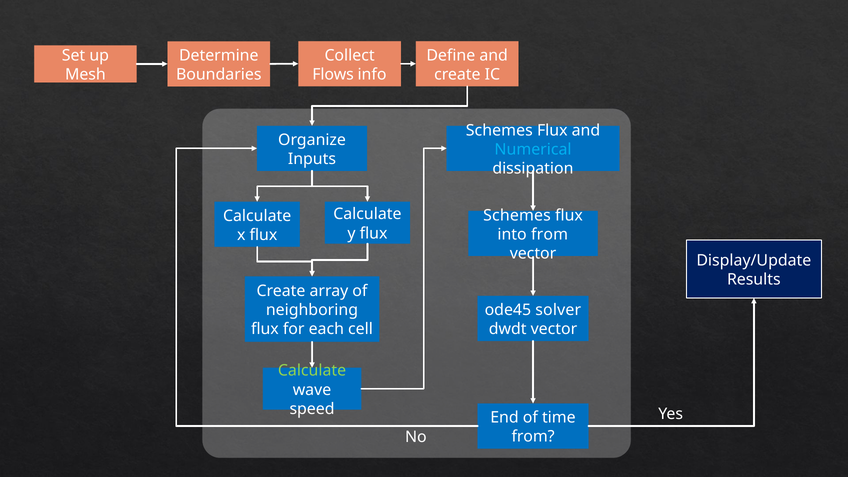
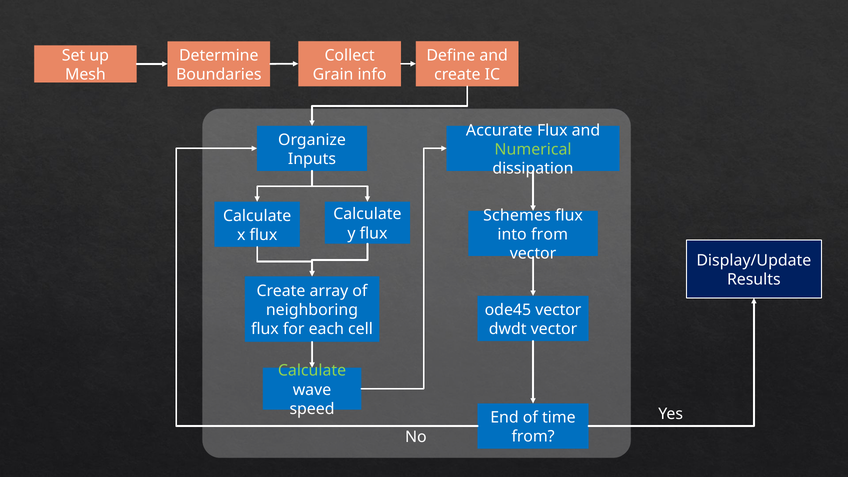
Flows: Flows -> Grain
Schemes at (499, 130): Schemes -> Accurate
Numerical colour: light blue -> light green
ode45 solver: solver -> vector
